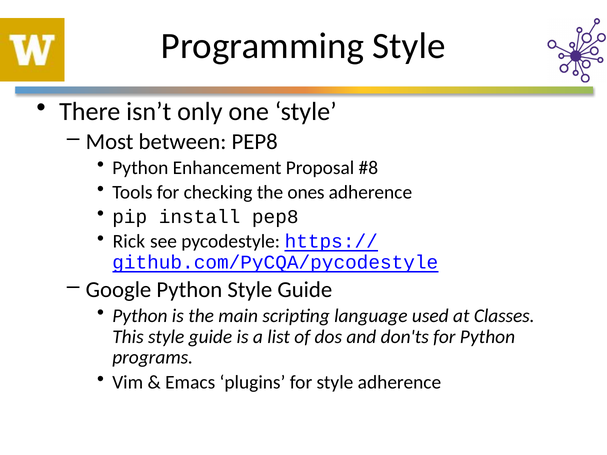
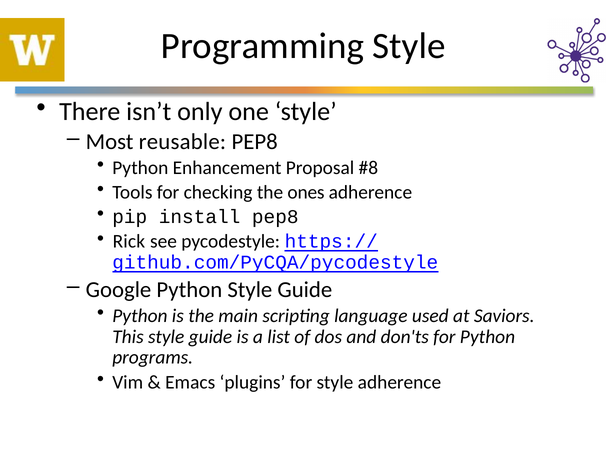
between: between -> reusable
Classes: Classes -> Saviors
